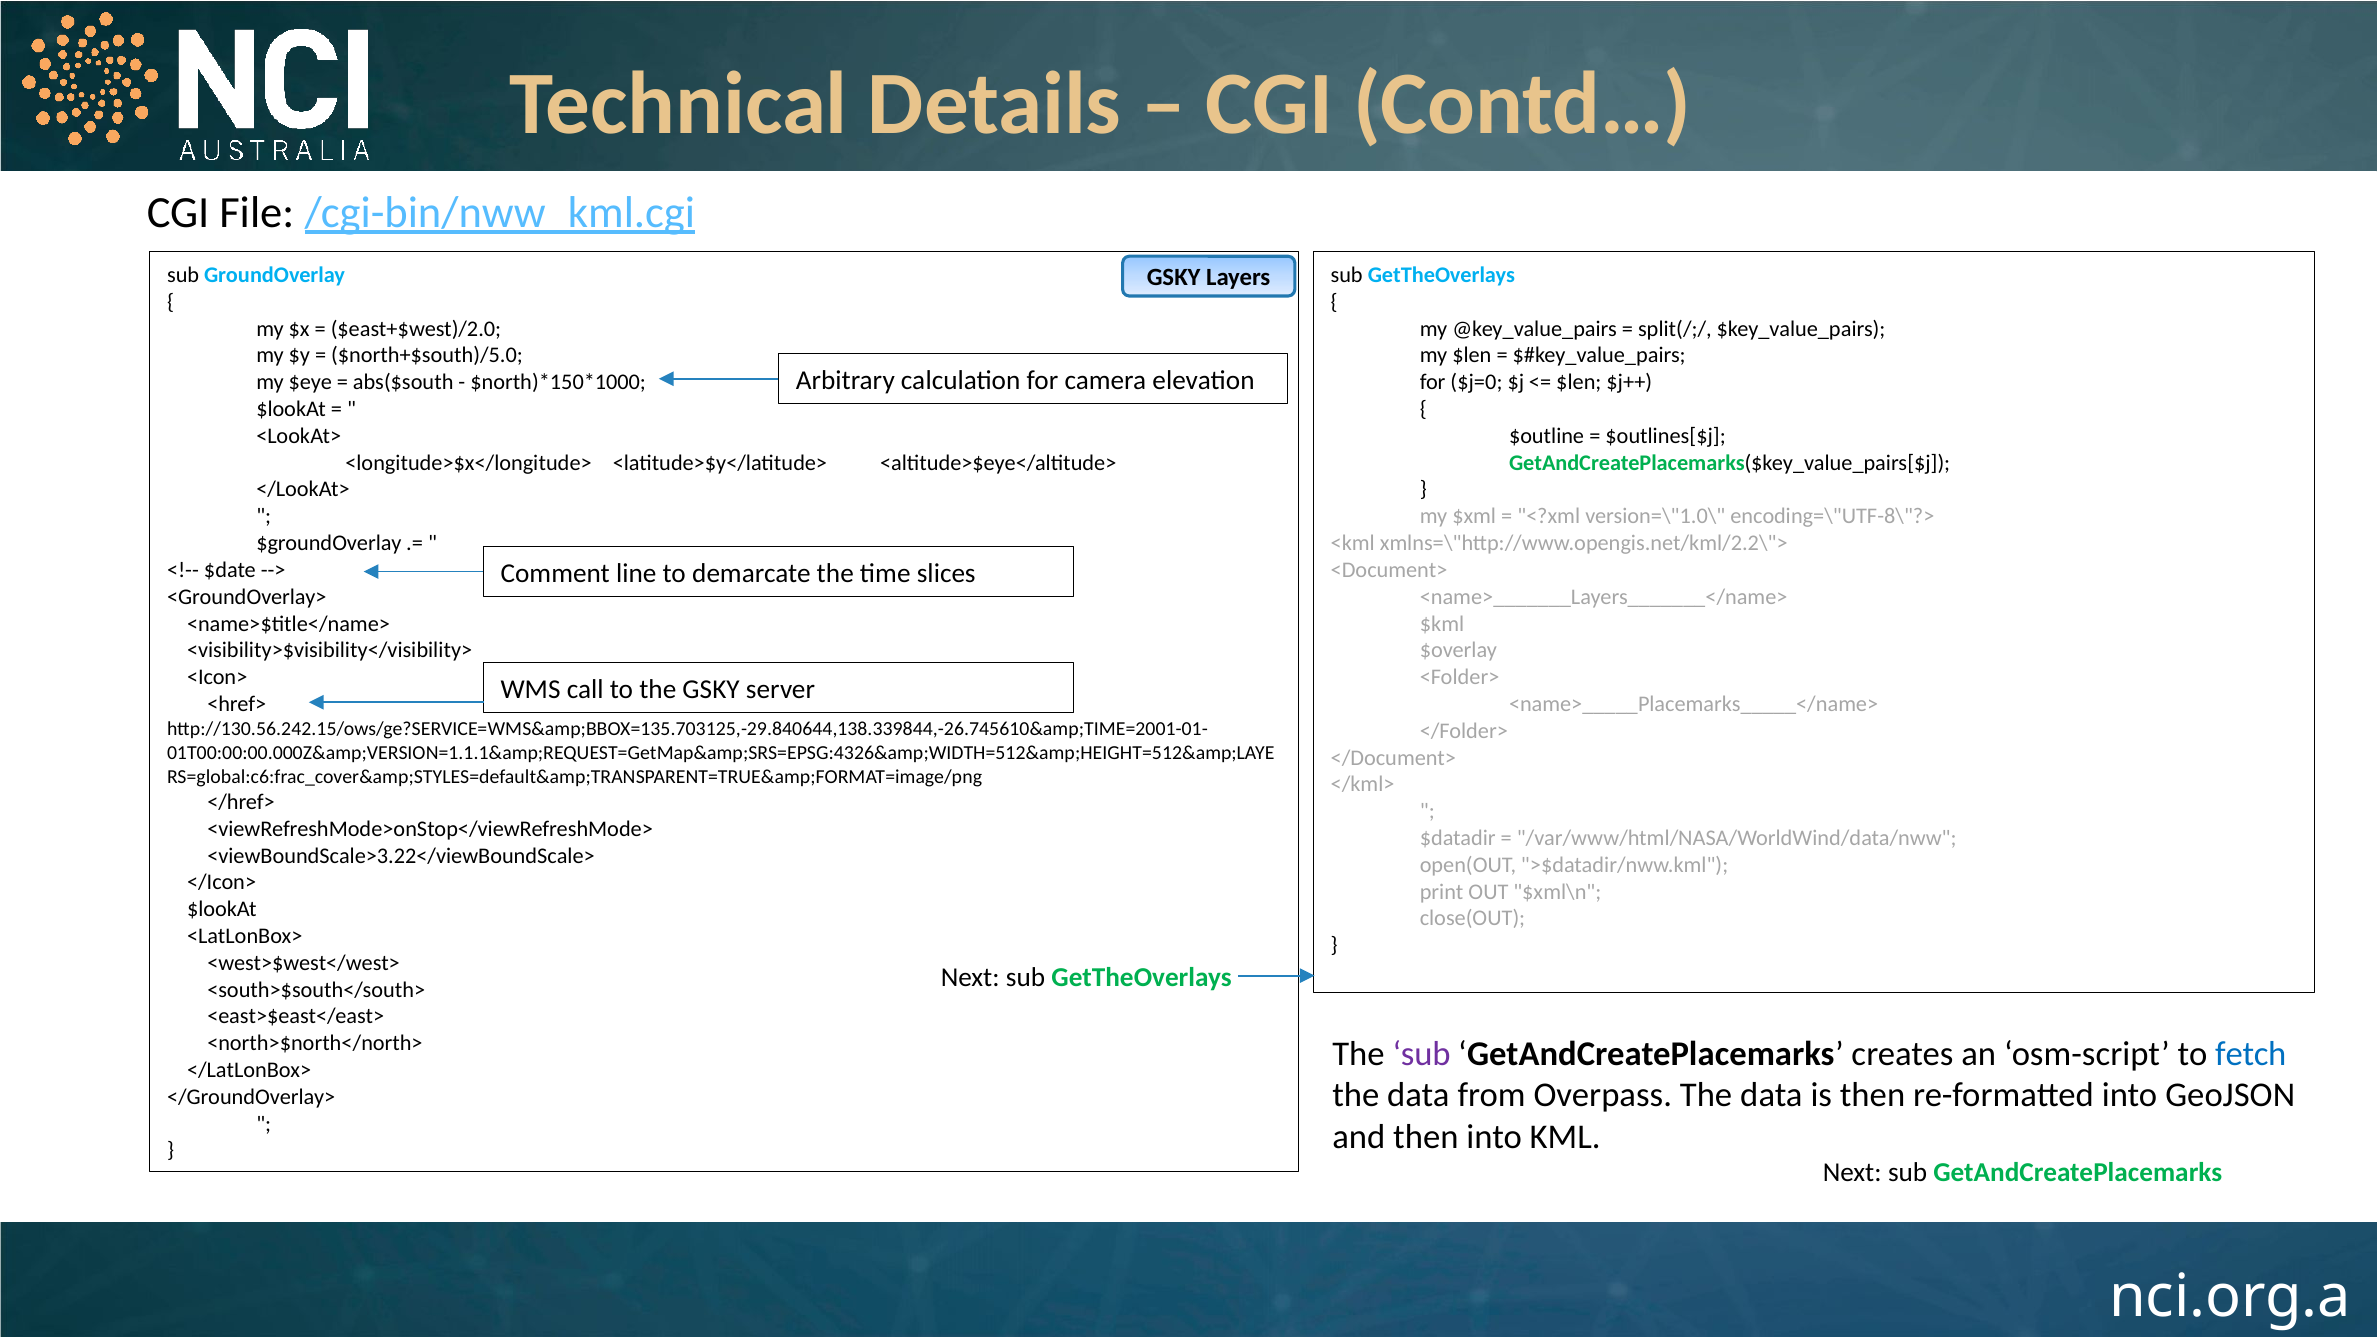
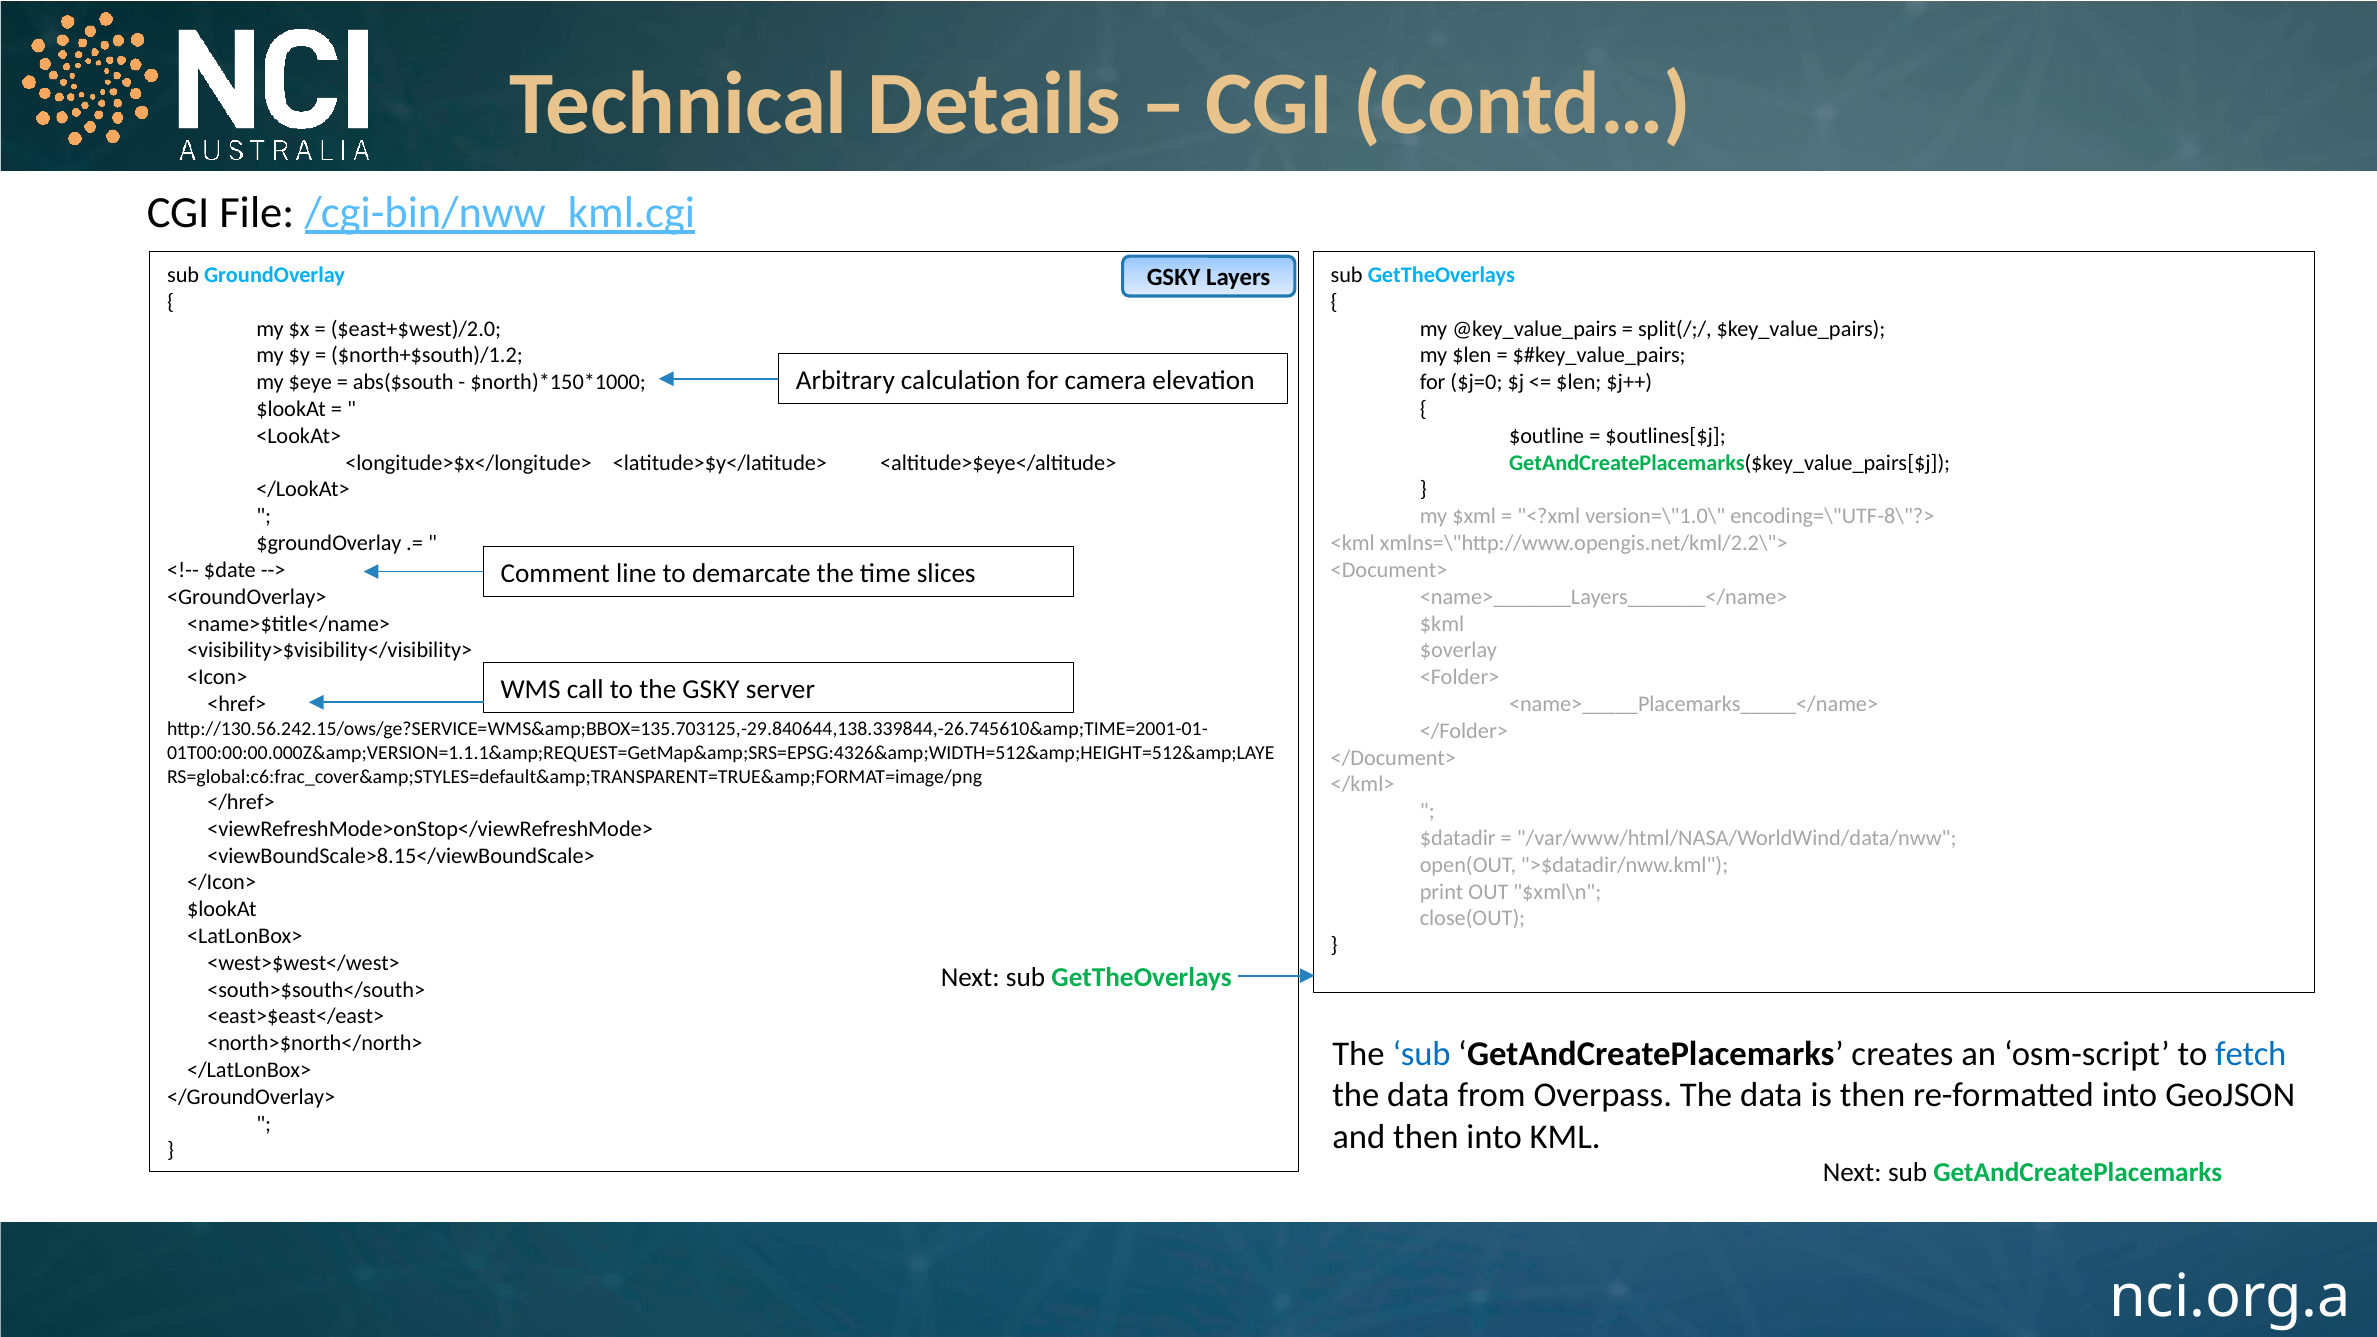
$north+$south)/5.0: $north+$south)/5.0 -> $north+$south)/1.2
<viewBoundScale>3.22</viewBoundScale>: <viewBoundScale>3.22</viewBoundScale> -> <viewBoundScale>8.15</viewBoundScale>
sub at (1422, 1054) colour: purple -> blue
